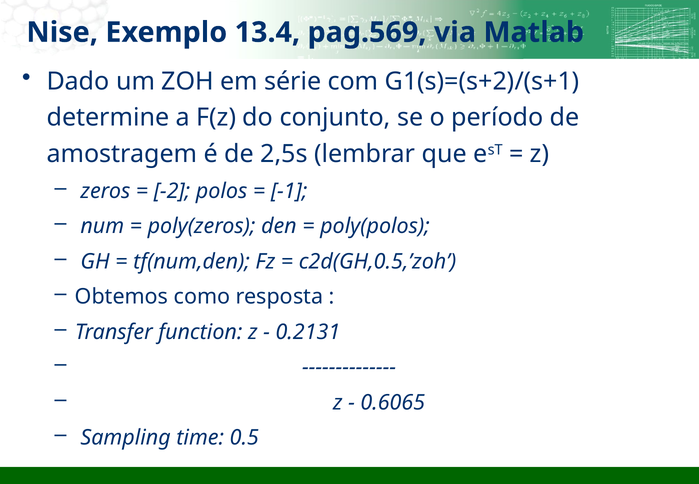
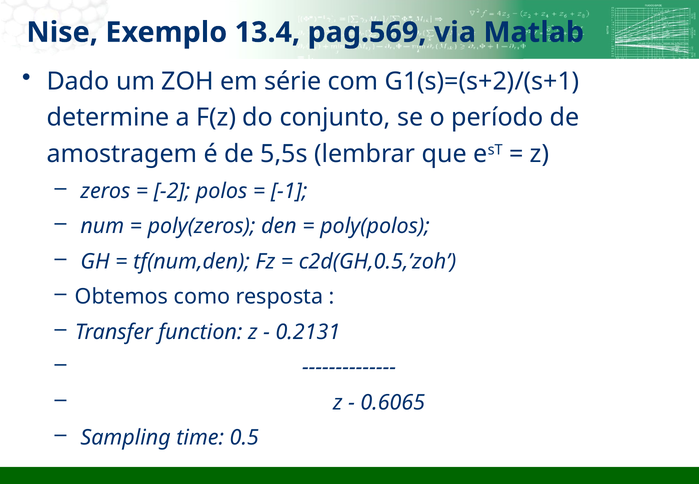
2,5s: 2,5s -> 5,5s
